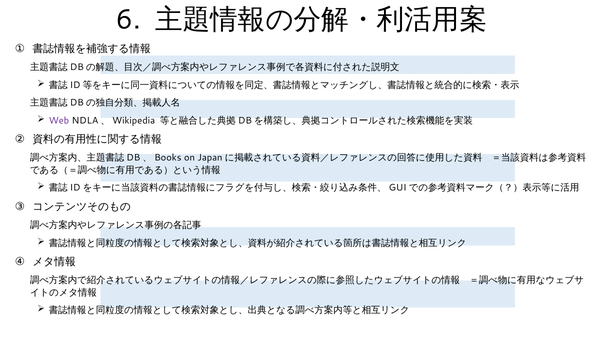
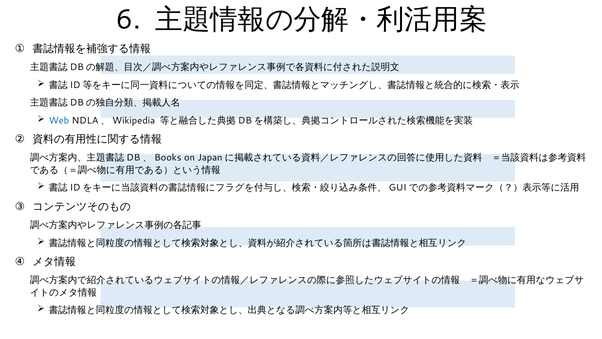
Web colour: purple -> blue
